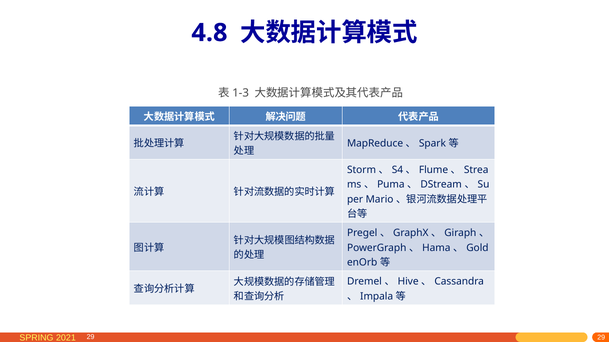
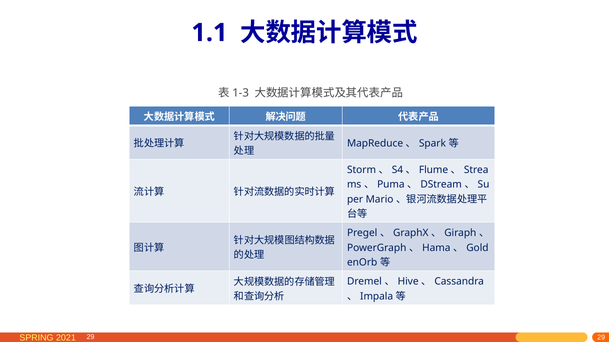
4.8: 4.8 -> 1.1
